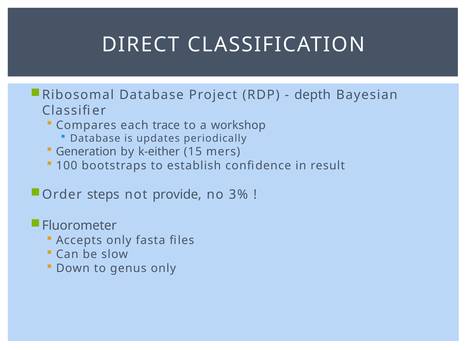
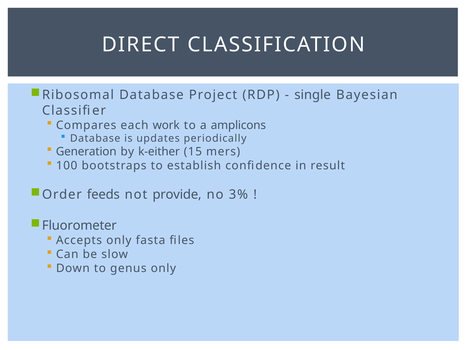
depth: depth -> single
trace: trace -> work
workshop: workshop -> amplicons
steps: steps -> feeds
